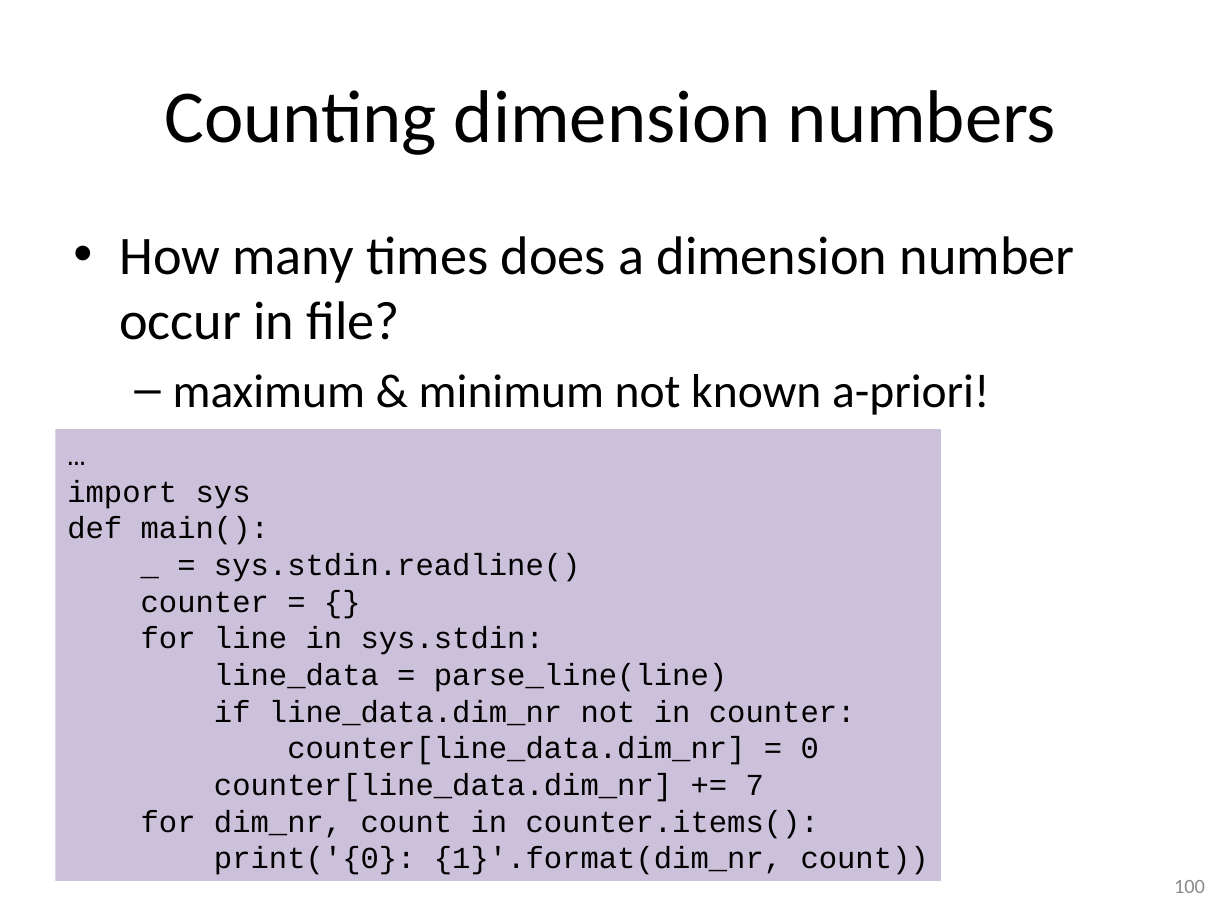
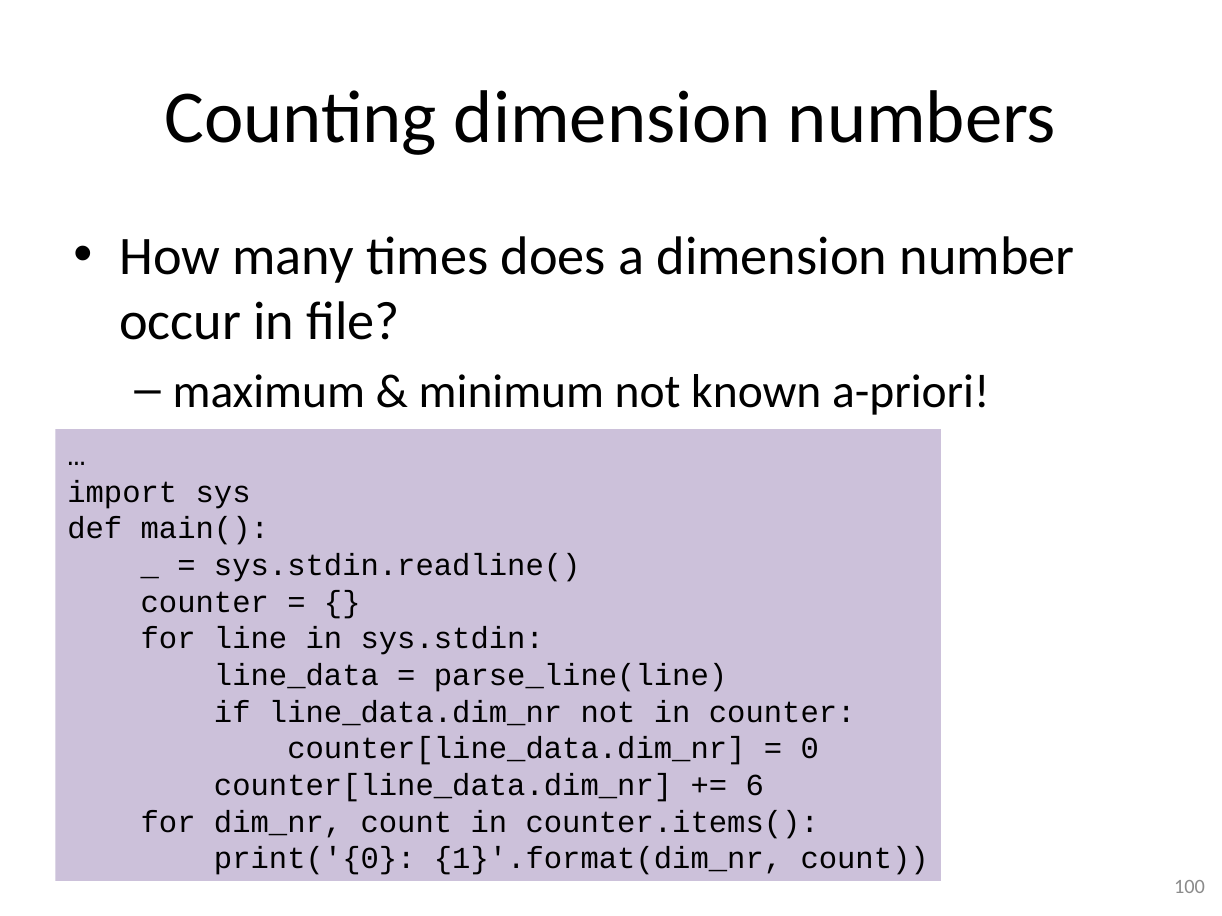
7: 7 -> 6
